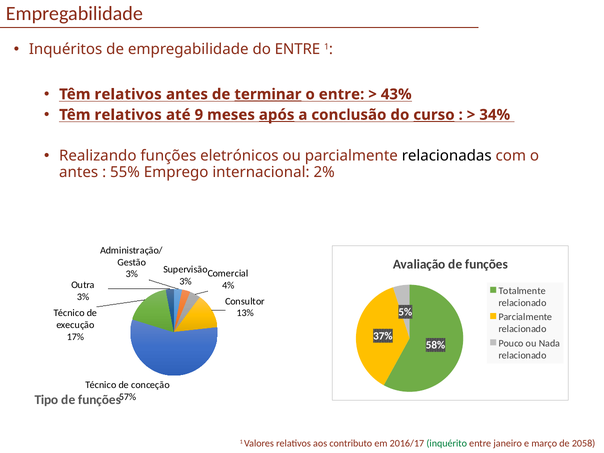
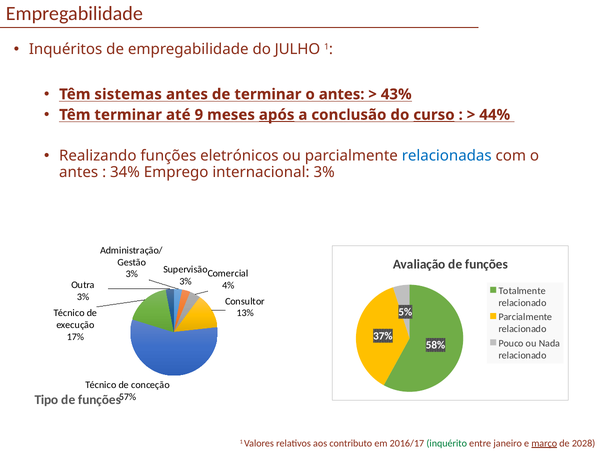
do ENTRE: ENTRE -> JULHO
relativos at (128, 94): relativos -> sistemas
terminar at (268, 94) underline: present -> none
entre at (342, 94): entre -> antes
relativos at (128, 115): relativos -> terminar
34%: 34% -> 44%
relacionadas colour: black -> blue
55%: 55% -> 34%
internacional 2%: 2% -> 3%
março underline: none -> present
2058: 2058 -> 2028
